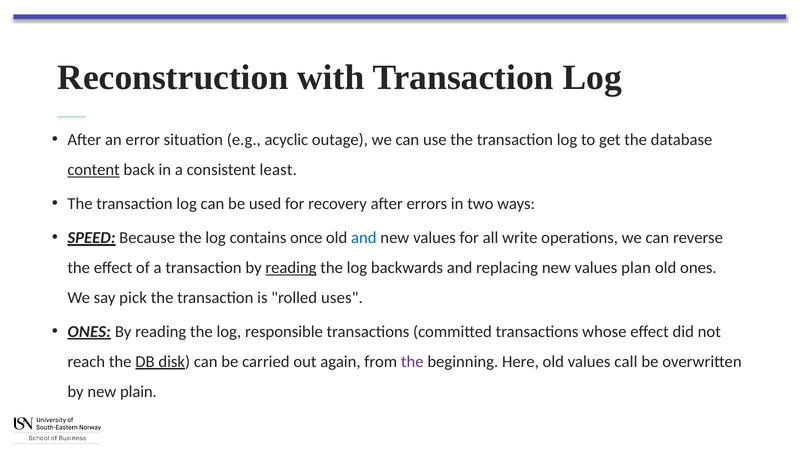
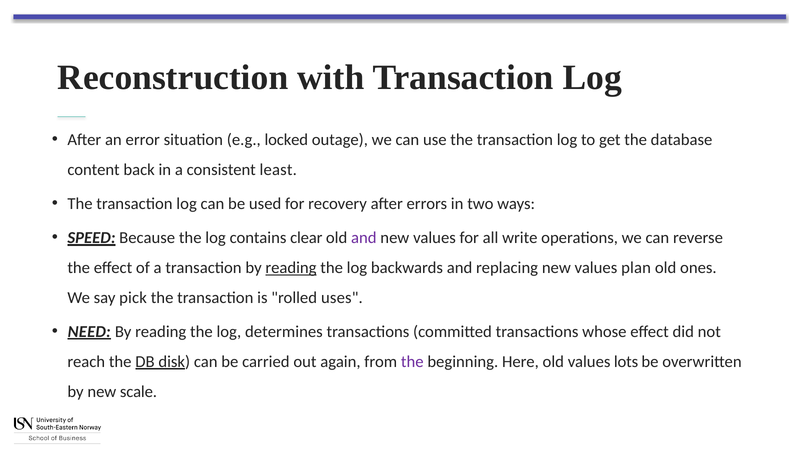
acyclic: acyclic -> locked
content underline: present -> none
once: once -> clear
and at (364, 238) colour: blue -> purple
ONES at (89, 332): ONES -> NEED
responsible: responsible -> determines
call: call -> lots
plain: plain -> scale
